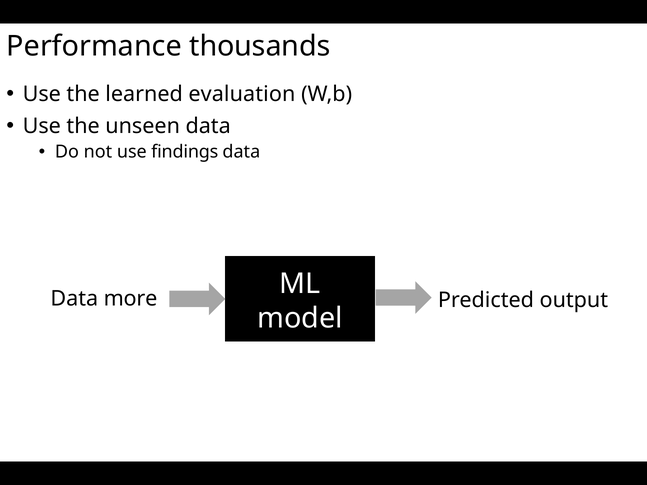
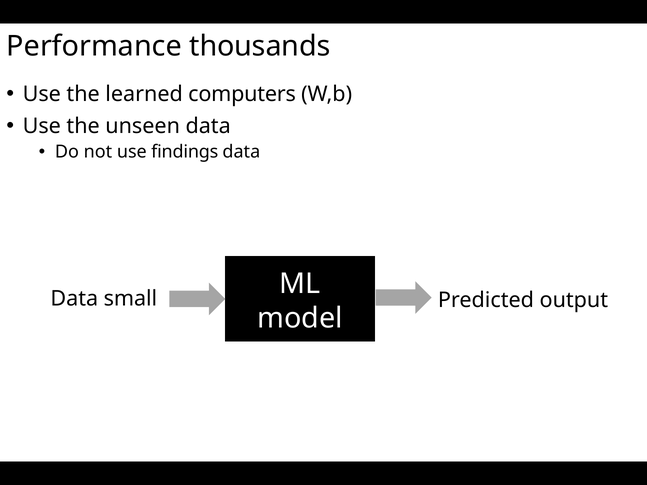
evaluation: evaluation -> computers
more: more -> small
